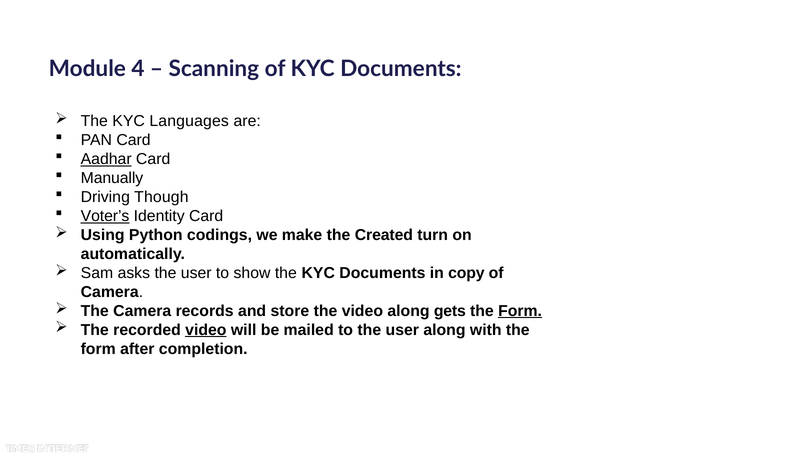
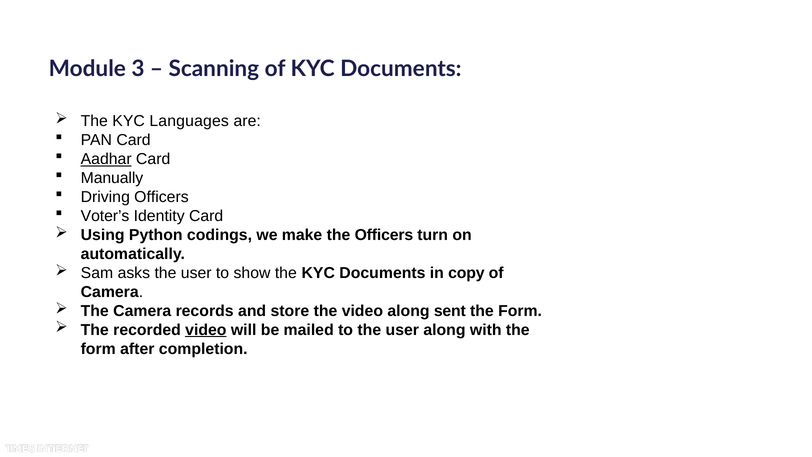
4: 4 -> 3
Driving Though: Though -> Officers
Voter’s underline: present -> none
the Created: Created -> Officers
gets: gets -> sent
Form at (520, 311) underline: present -> none
